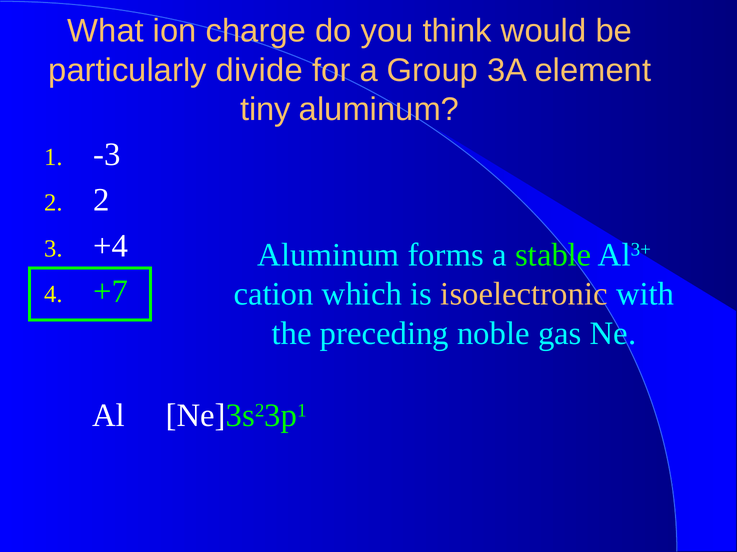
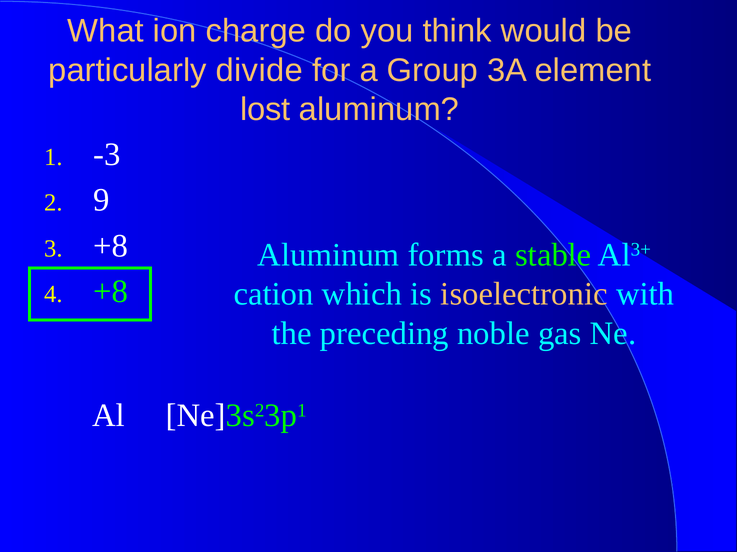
tiny: tiny -> lost
2 at (101, 200): 2 -> 9
+4 at (111, 246): +4 -> +8
+7 at (111, 292): +7 -> +8
